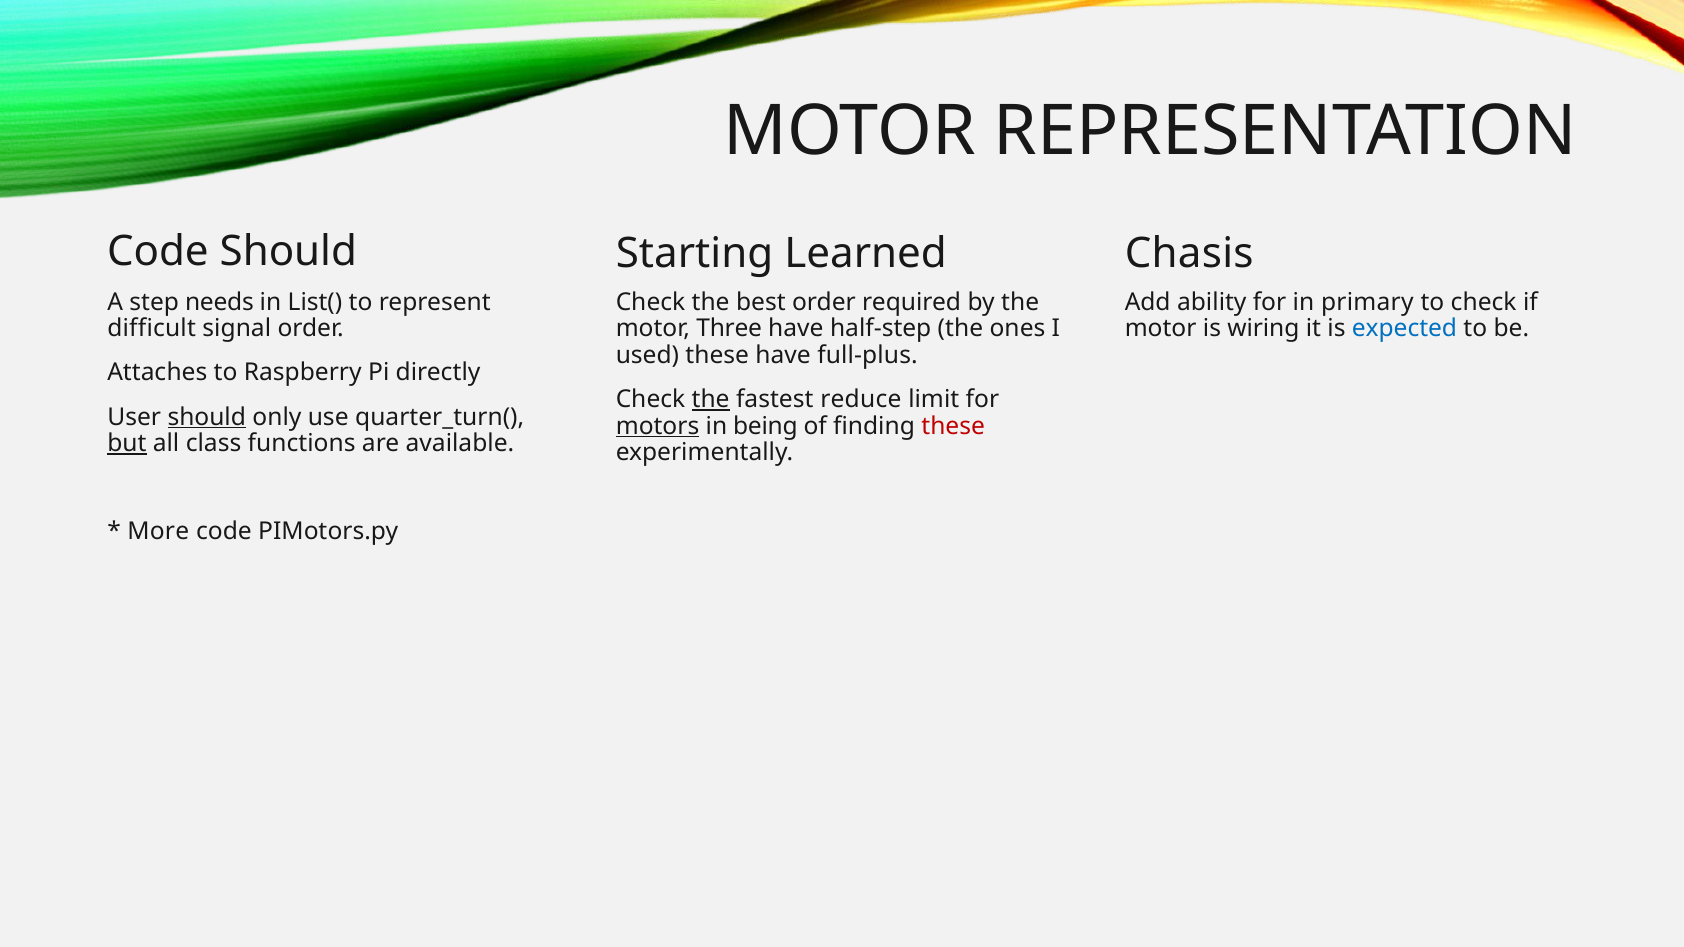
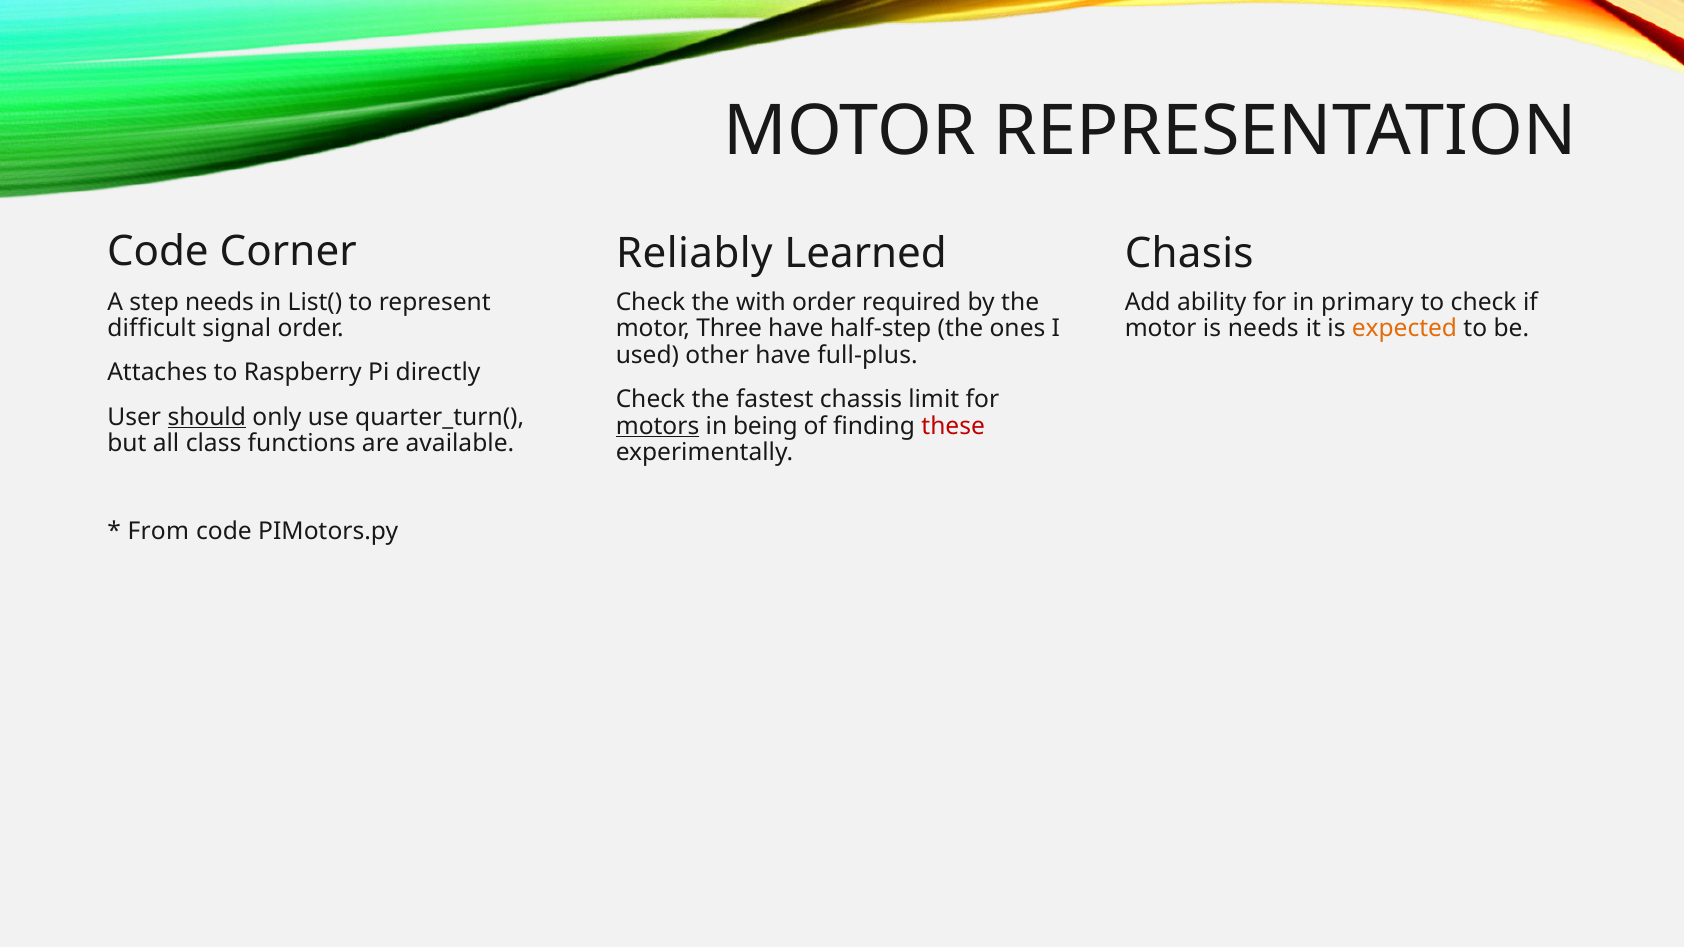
Code Should: Should -> Corner
Starting: Starting -> Reliably
best: best -> with
is wiring: wiring -> needs
expected colour: blue -> orange
used these: these -> other
the at (711, 400) underline: present -> none
reduce: reduce -> chassis
but underline: present -> none
More: More -> From
